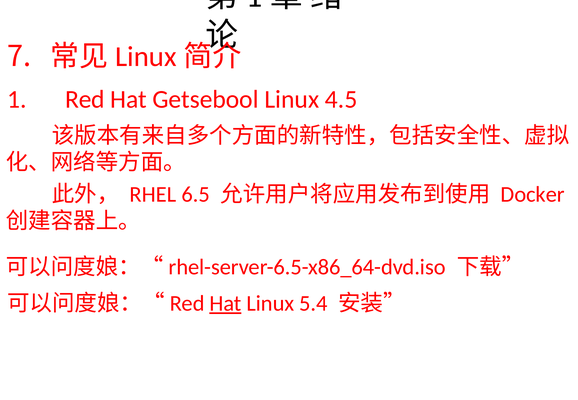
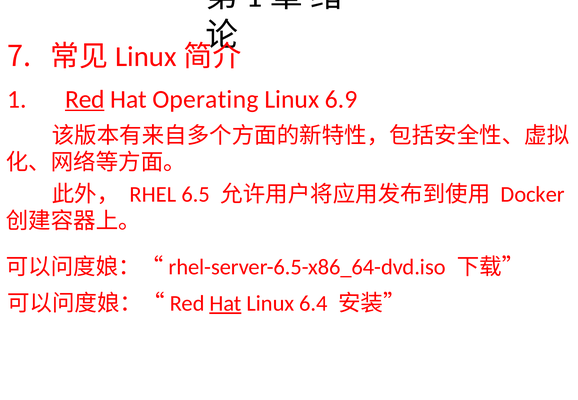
Red underline: none -> present
Getsebool: Getsebool -> Operating
4.5: 4.5 -> 6.9
5.4: 5.4 -> 6.4
